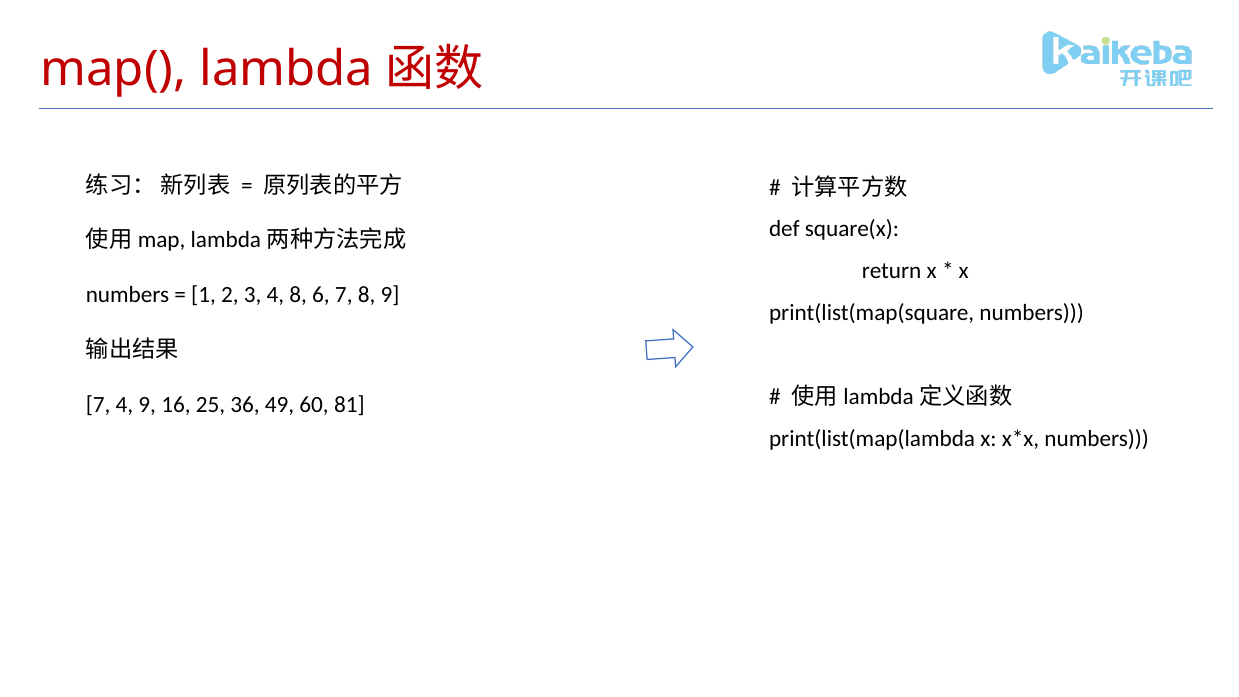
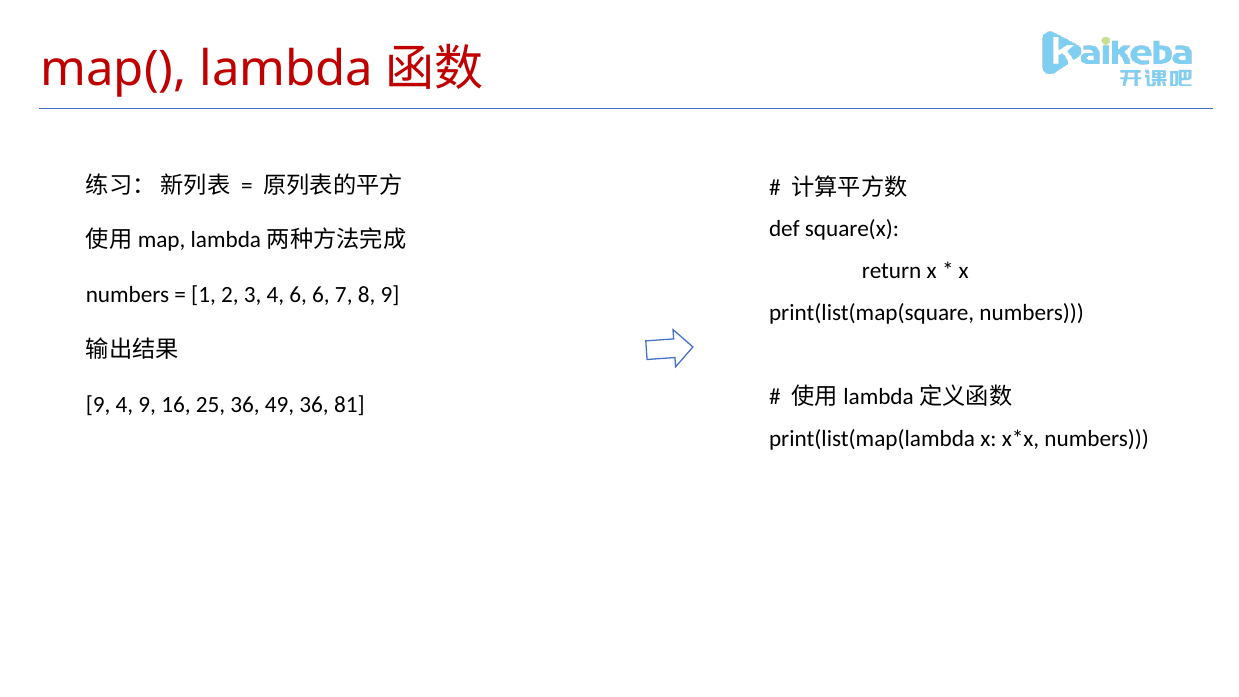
4 8: 8 -> 6
7 at (98, 404): 7 -> 9
49 60: 60 -> 36
